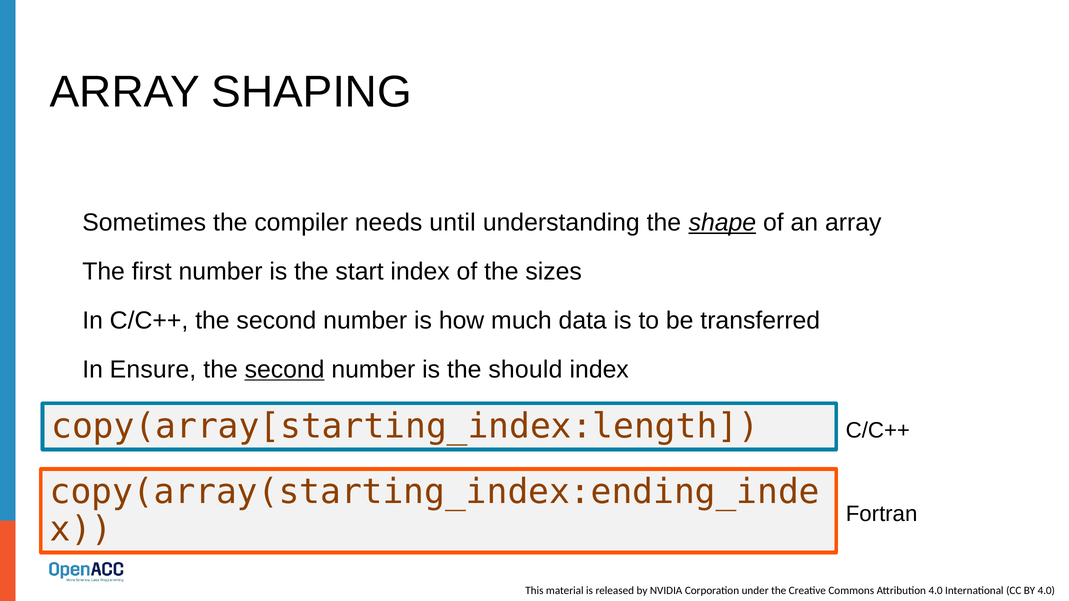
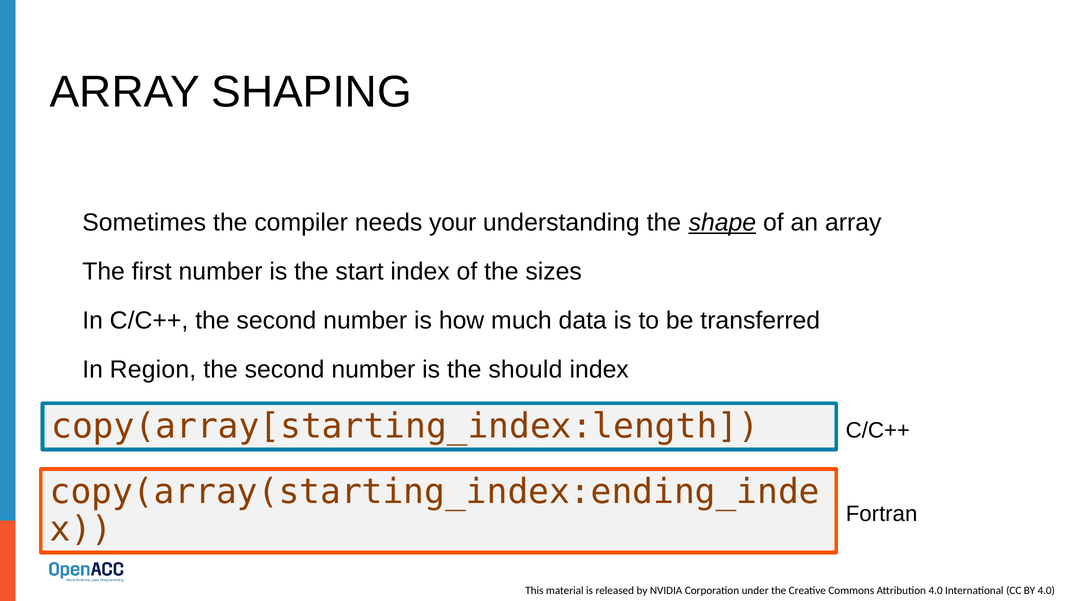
until: until -> your
Ensure: Ensure -> Region
second at (285, 370) underline: present -> none
